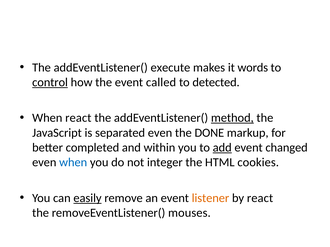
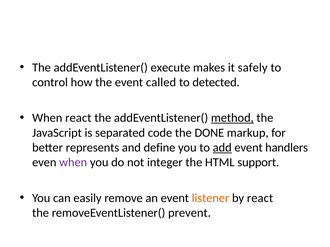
words: words -> safely
control underline: present -> none
separated even: even -> code
completed: completed -> represents
within: within -> define
changed: changed -> handlers
when at (73, 163) colour: blue -> purple
cookies: cookies -> support
easily underline: present -> none
mouses: mouses -> prevent
